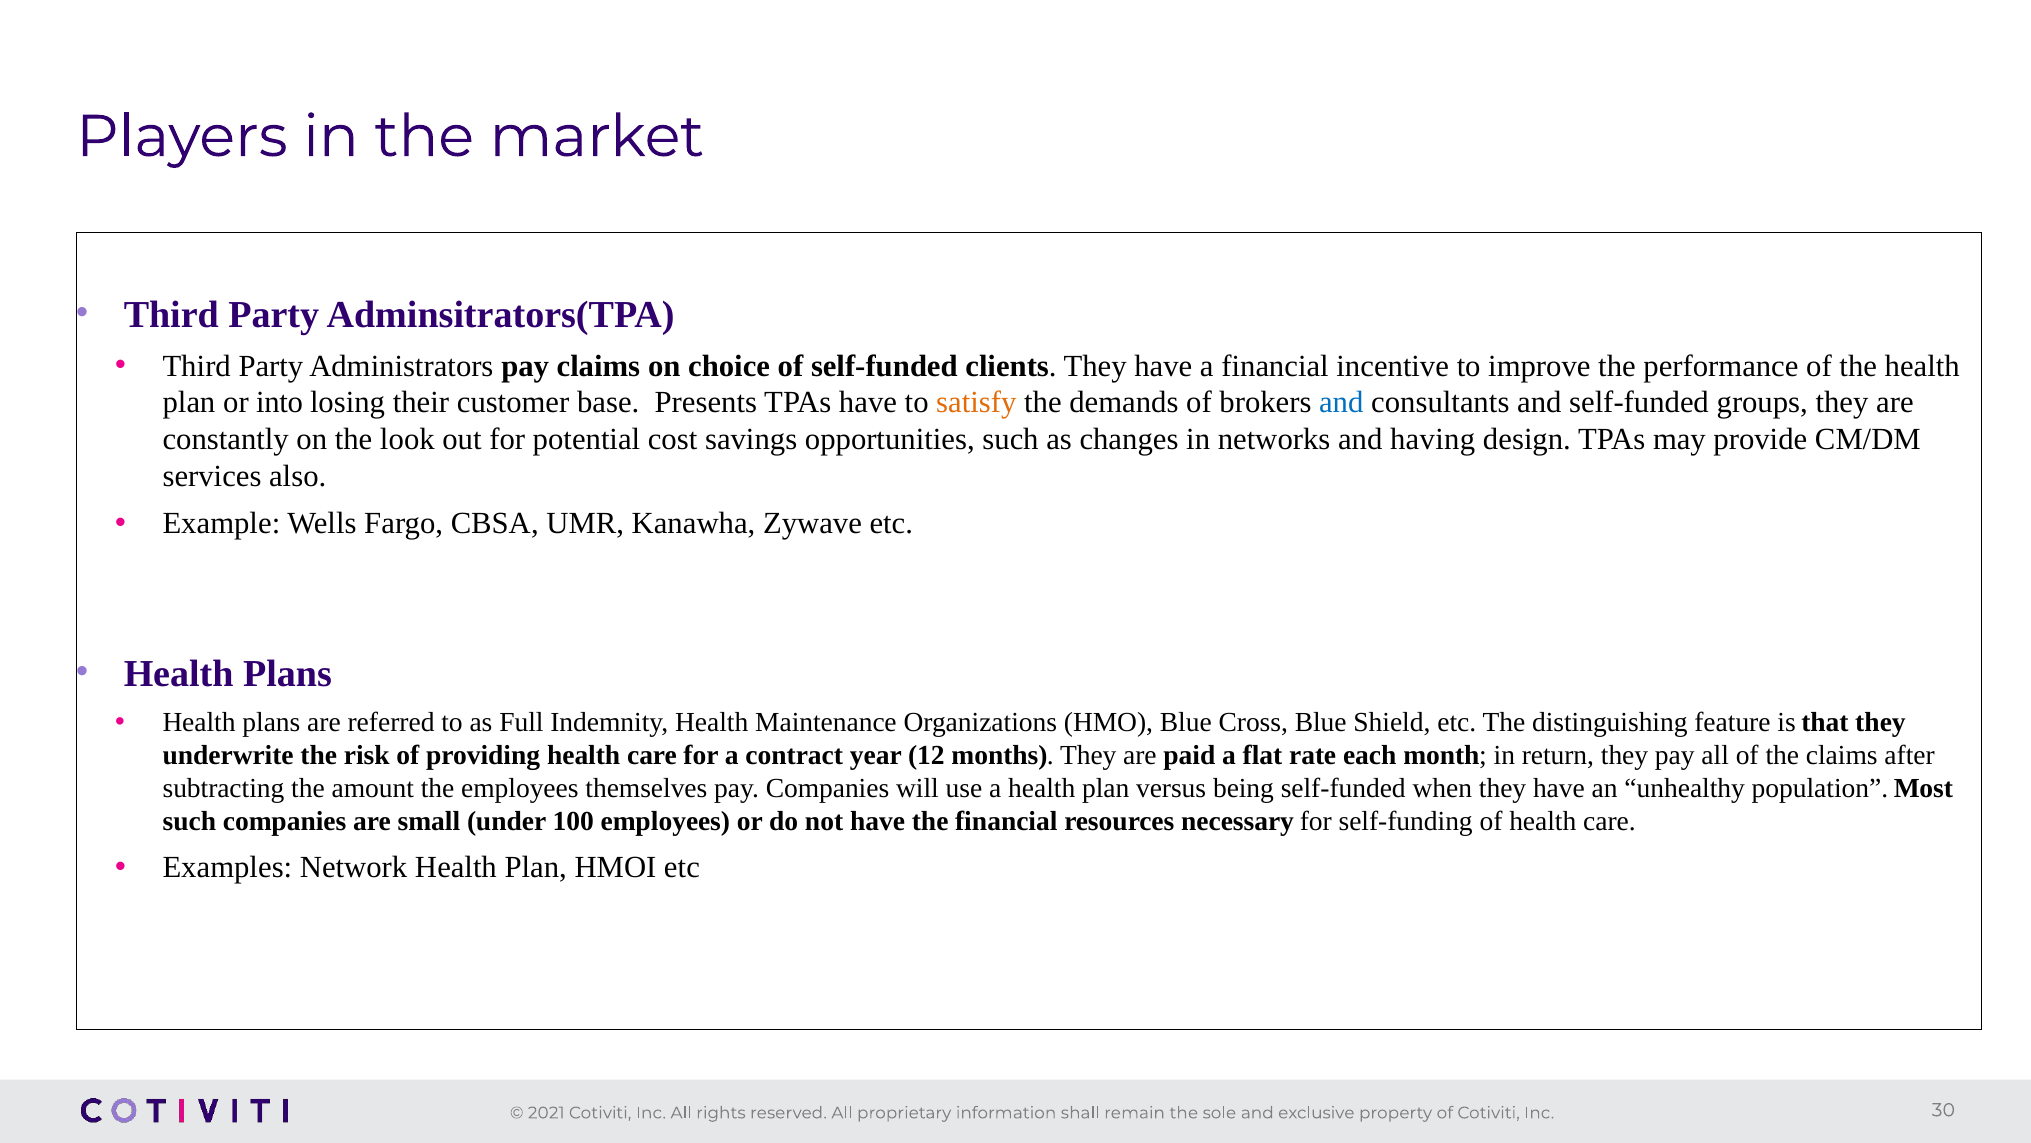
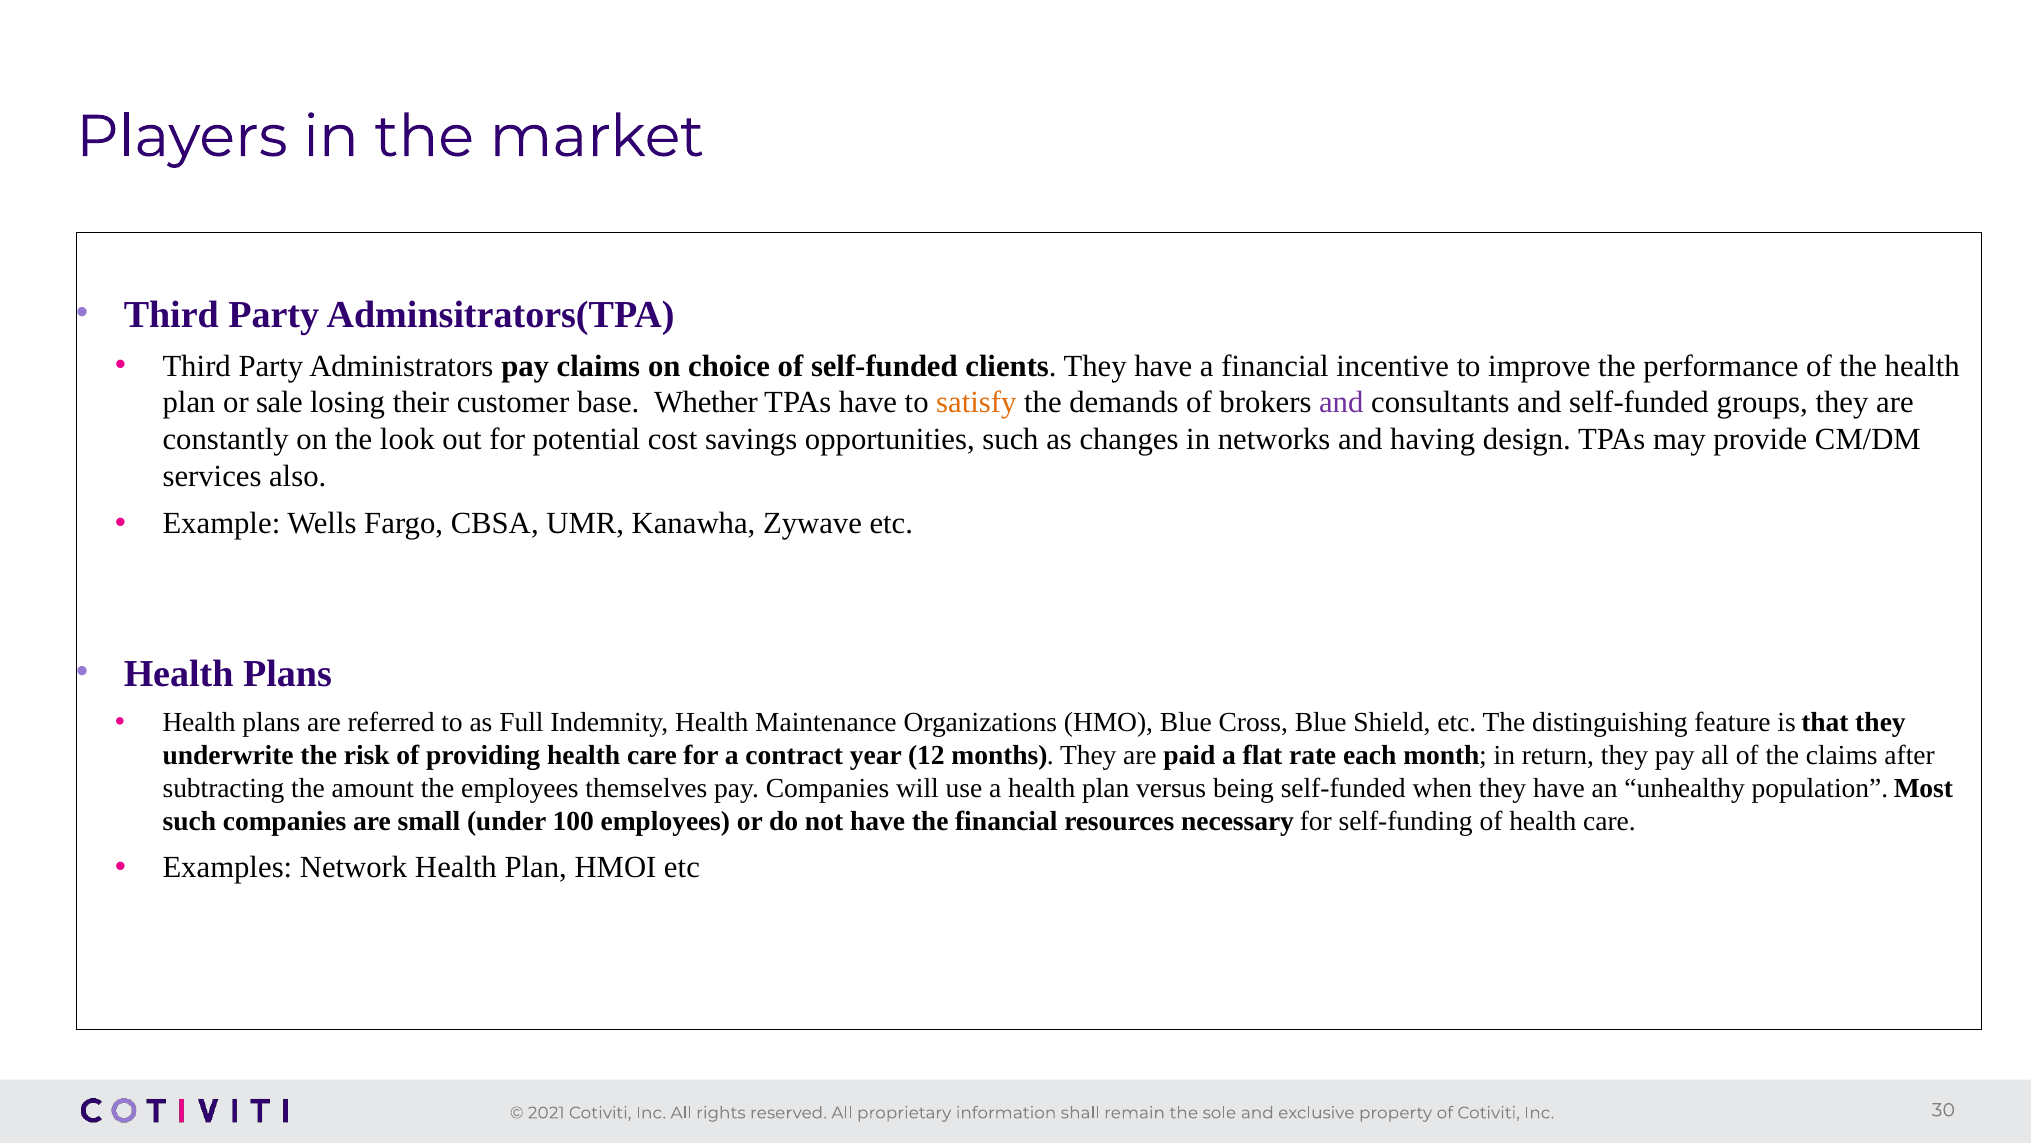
into: into -> sale
Presents: Presents -> Whether
and at (1341, 403) colour: blue -> purple
